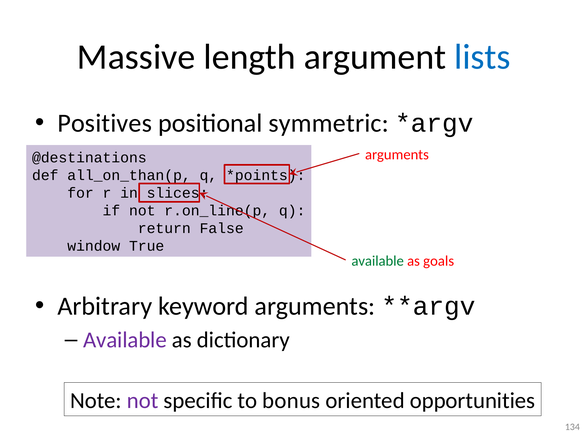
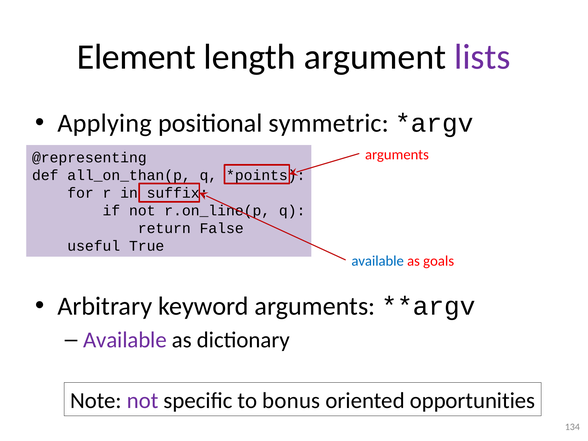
Massive: Massive -> Element
lists colour: blue -> purple
Positives: Positives -> Applying
@destinations: @destinations -> @representing
slices: slices -> suffix
window: window -> useful
available at (378, 261) colour: green -> blue
